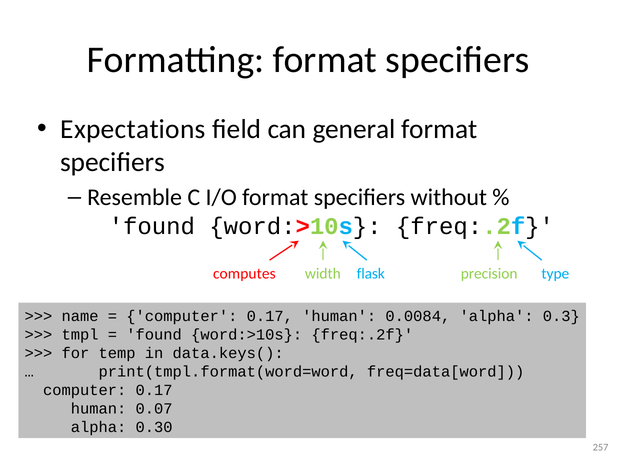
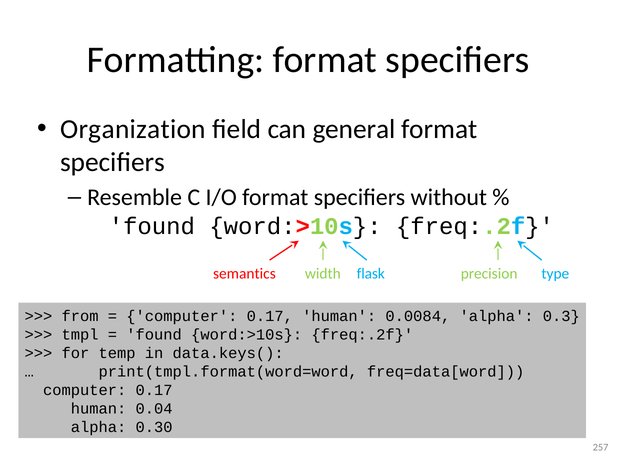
Expectations: Expectations -> Organization
computes: computes -> semantics
name: name -> from
0.07: 0.07 -> 0.04
